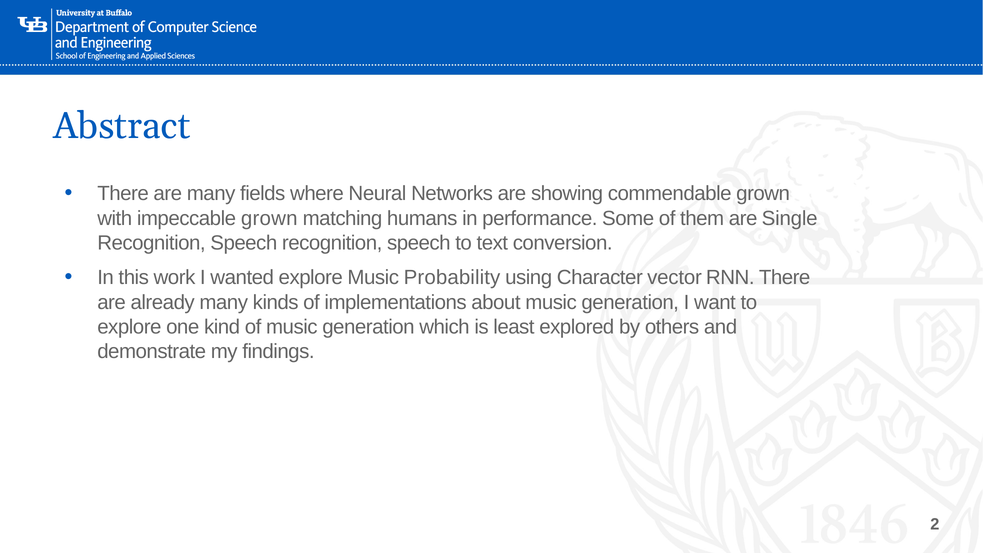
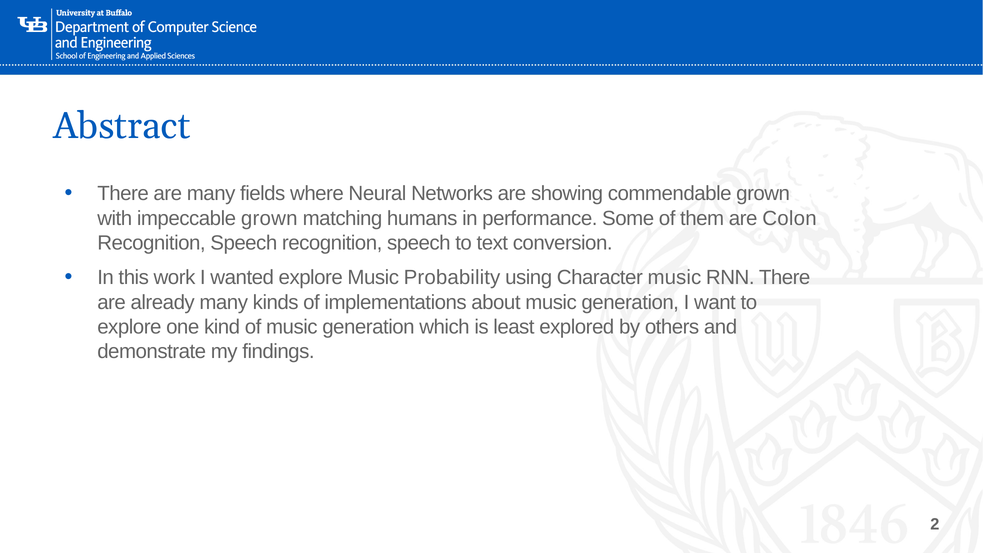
Single: Single -> Colon
vector at (675, 278): vector -> music
